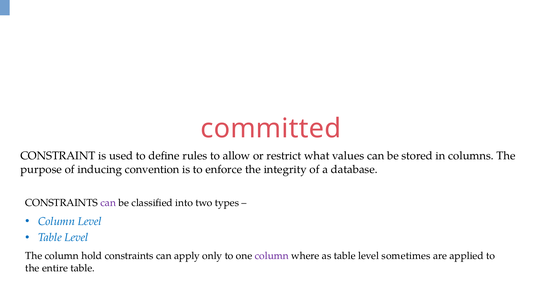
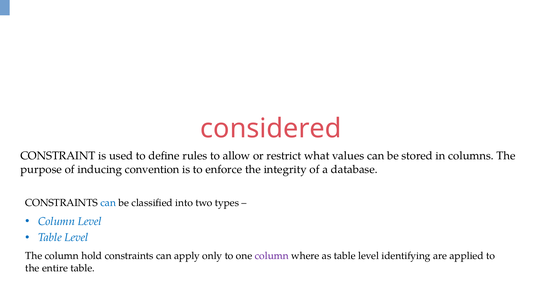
committed: committed -> considered
can at (108, 203) colour: purple -> blue
sometimes: sometimes -> identifying
